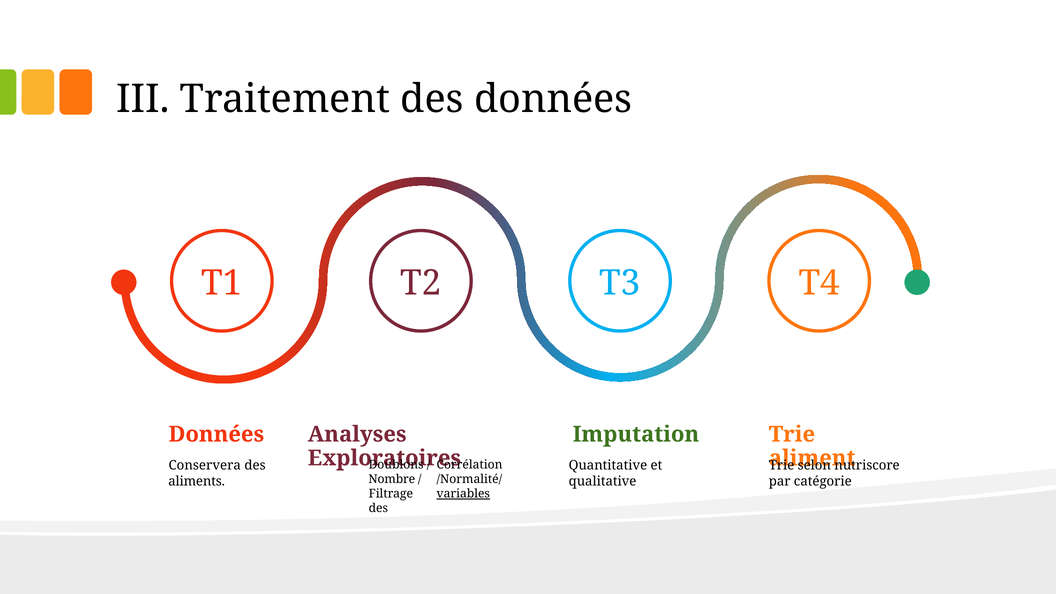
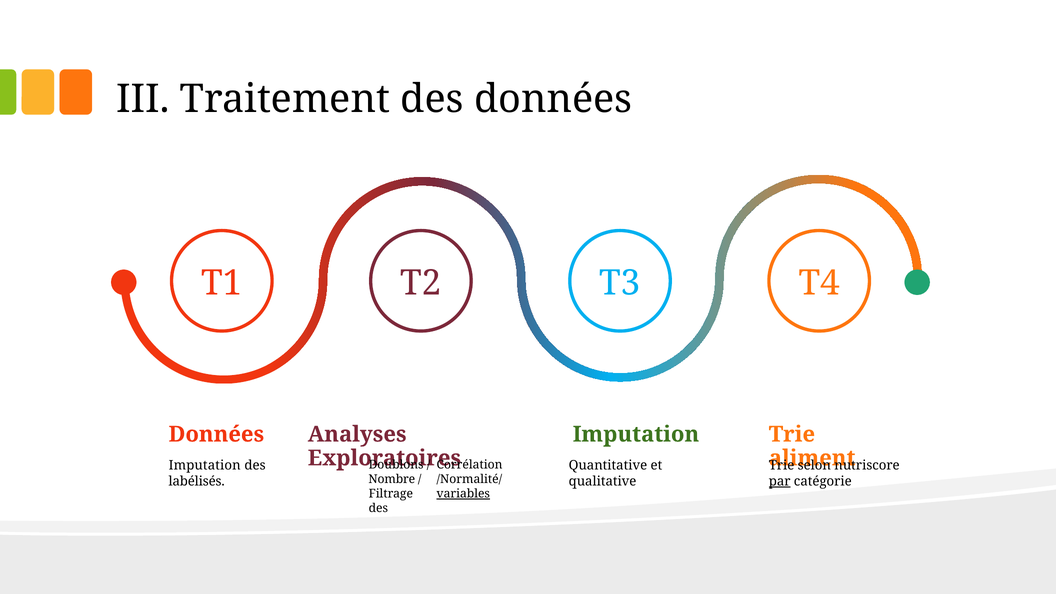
Conservera at (205, 466): Conservera -> Imputation
aliments: aliments -> labélisés
par underline: none -> present
